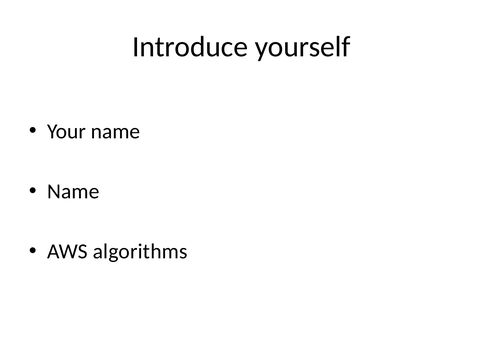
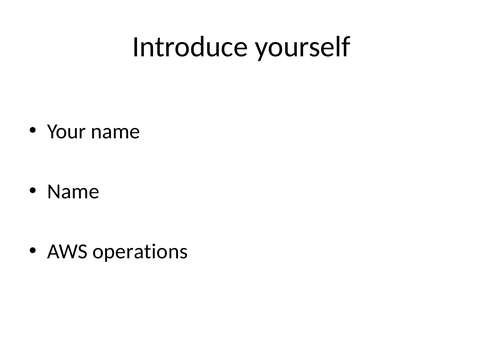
algorithms: algorithms -> operations
